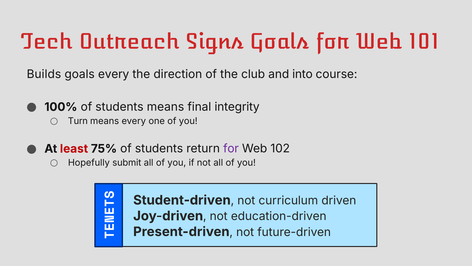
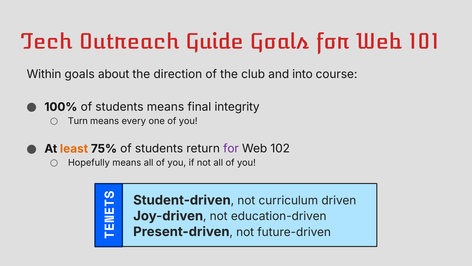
Signs: Signs -> Guide
Builds: Builds -> Within
goals every: every -> about
least colour: red -> orange
Hopefully submit: submit -> means
